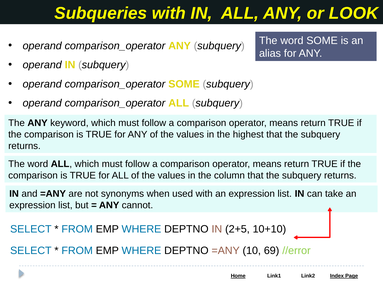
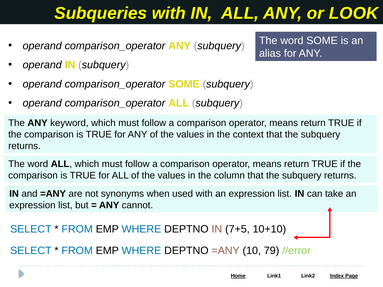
highest: highest -> context
2+5: 2+5 -> 7+5
69: 69 -> 79
